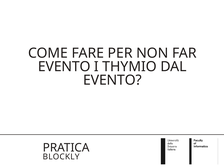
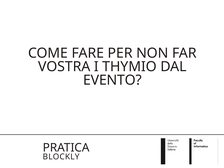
EVENTO at (64, 67): EVENTO -> VOSTRA
